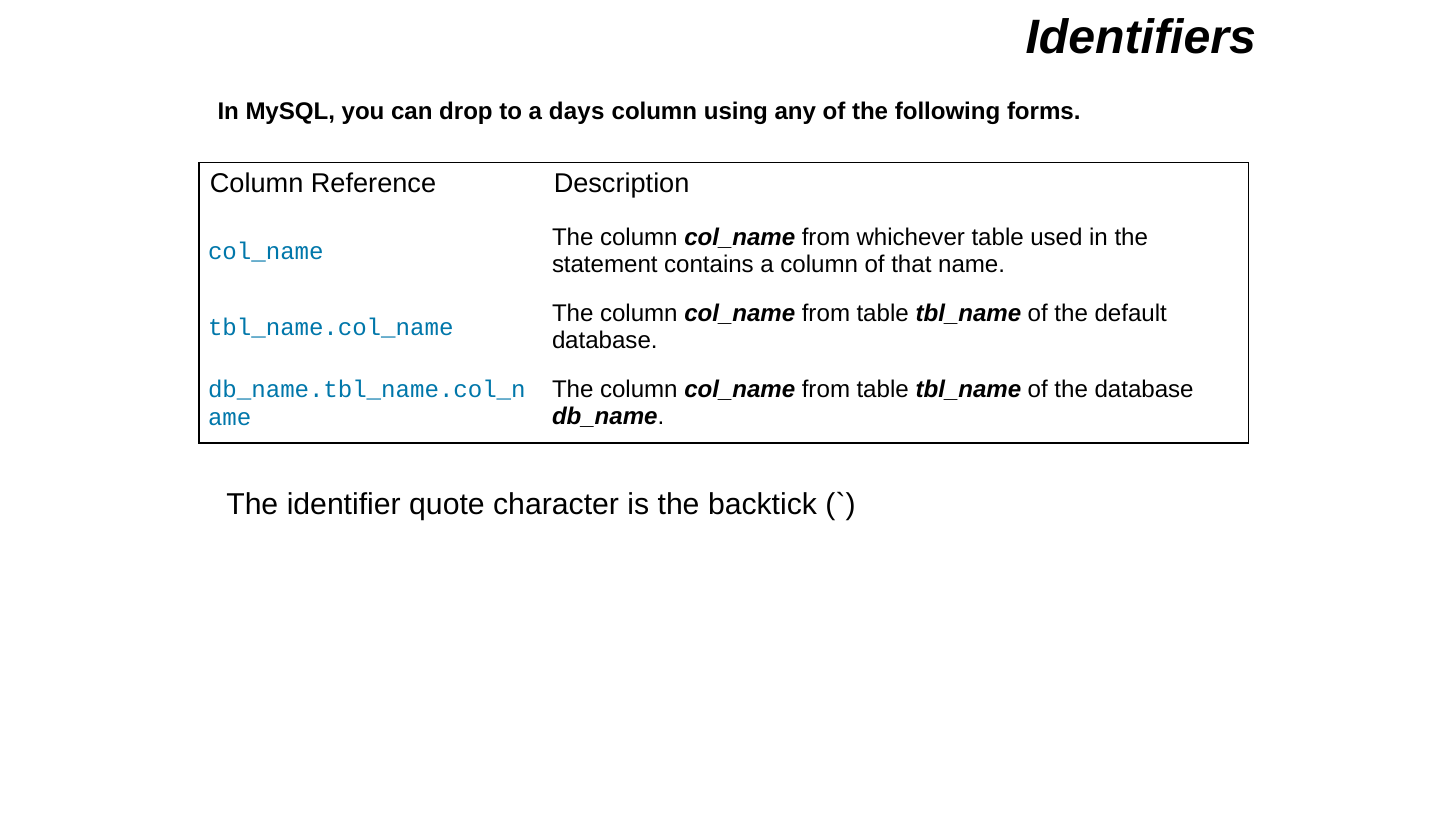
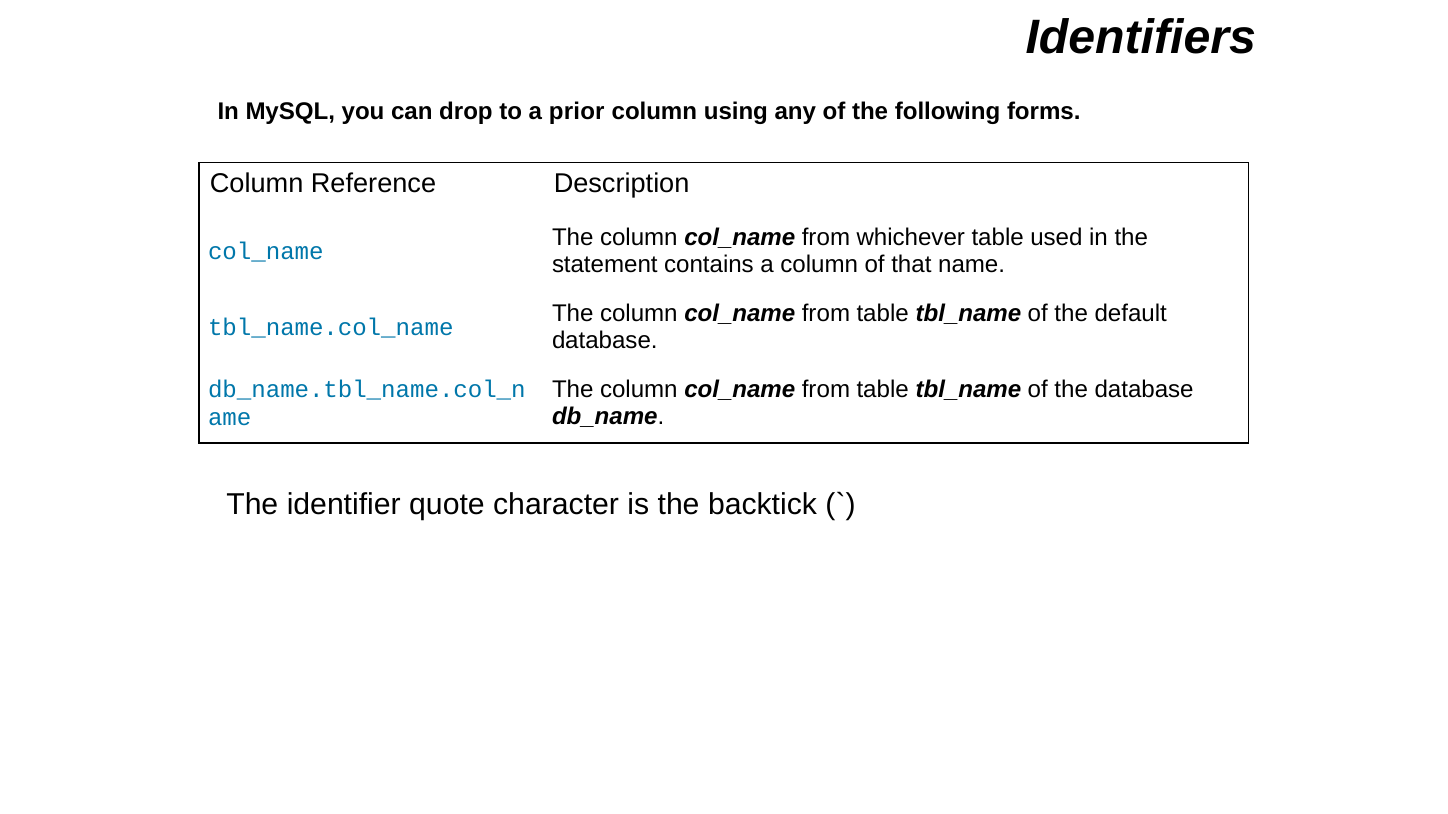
days: days -> prior
